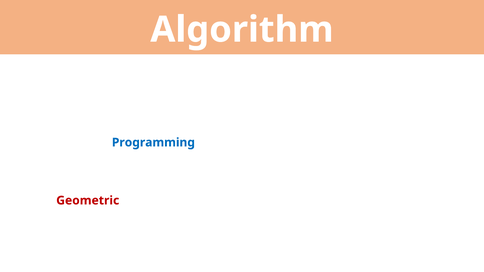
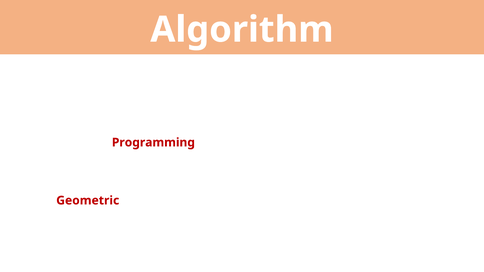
Programming colour: blue -> red
